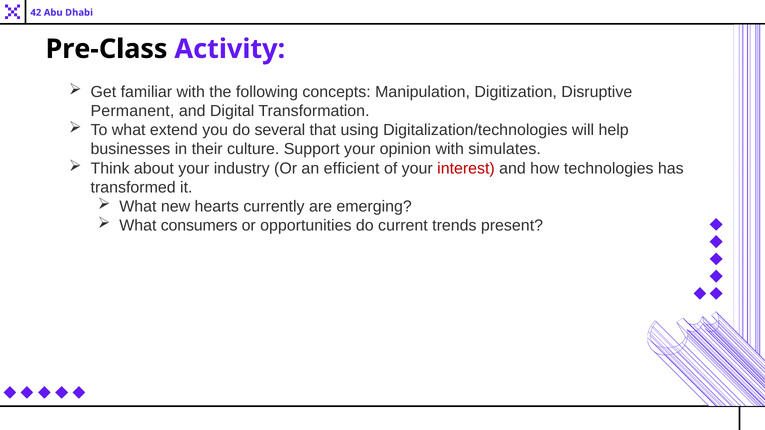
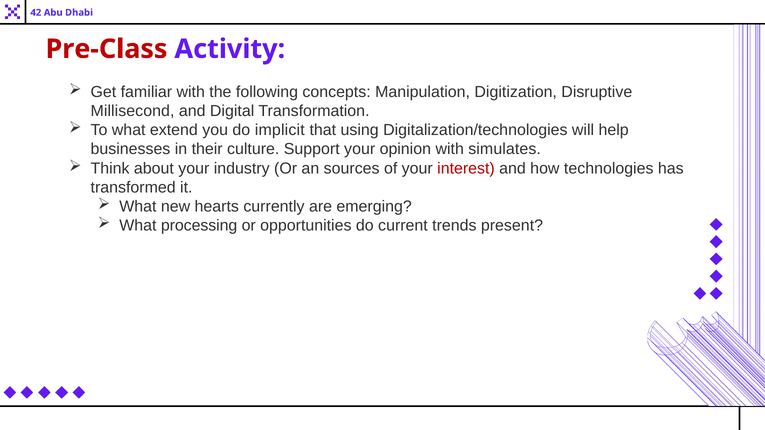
Pre-Class colour: black -> red
Permanent: Permanent -> Millisecond
several: several -> implicit
efficient: efficient -> sources
consumers: consumers -> processing
